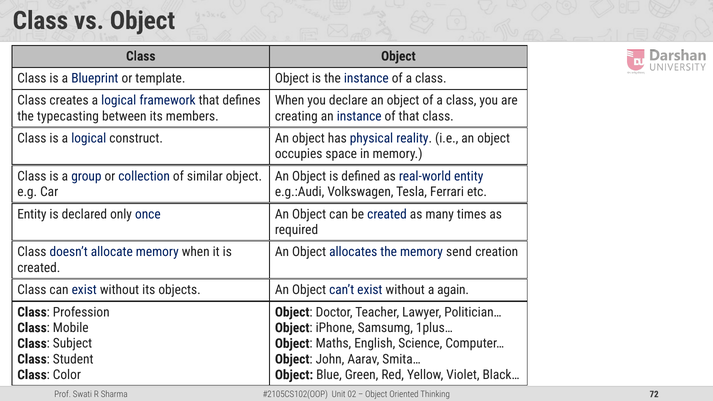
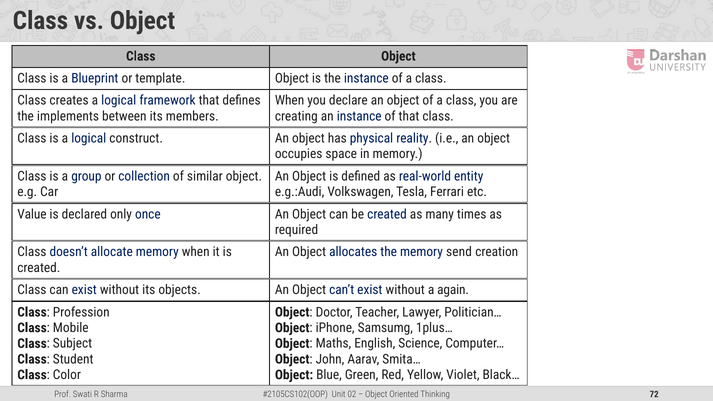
typecasting: typecasting -> implements
Entity at (32, 214): Entity -> Value
